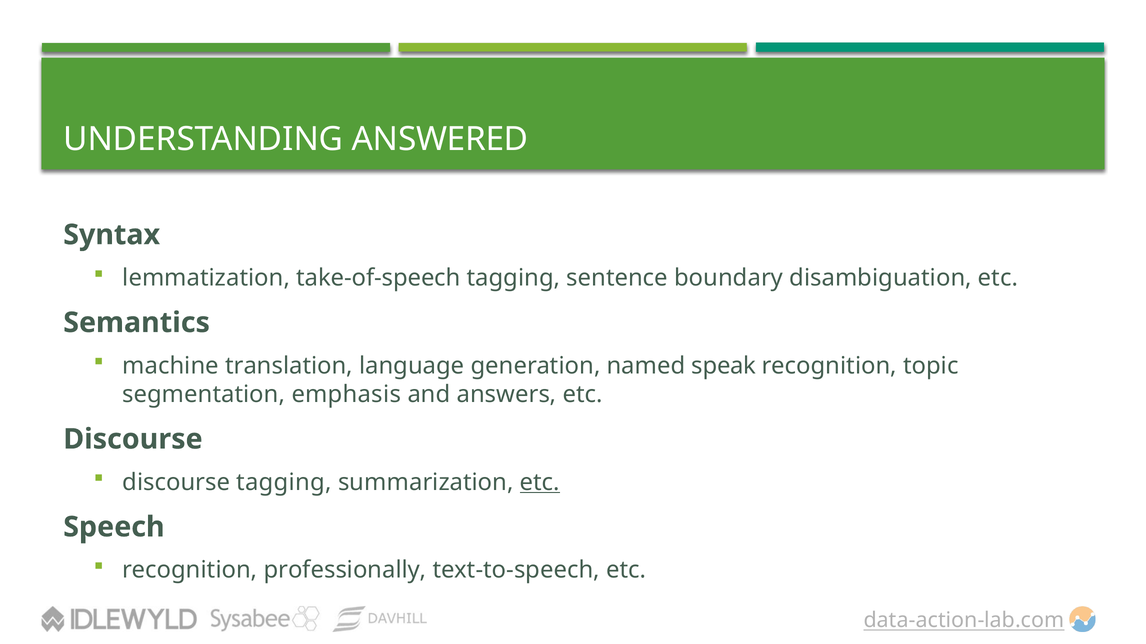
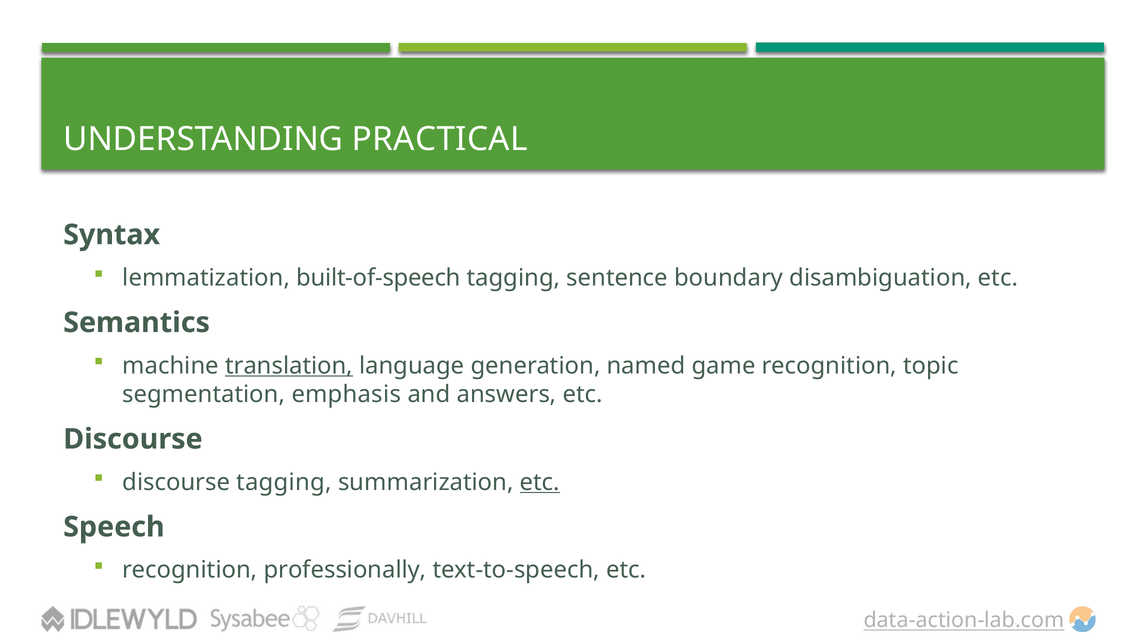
ANSWERED: ANSWERED -> PRACTICAL
take-of-speech: take-of-speech -> built-of-speech
translation underline: none -> present
speak: speak -> game
